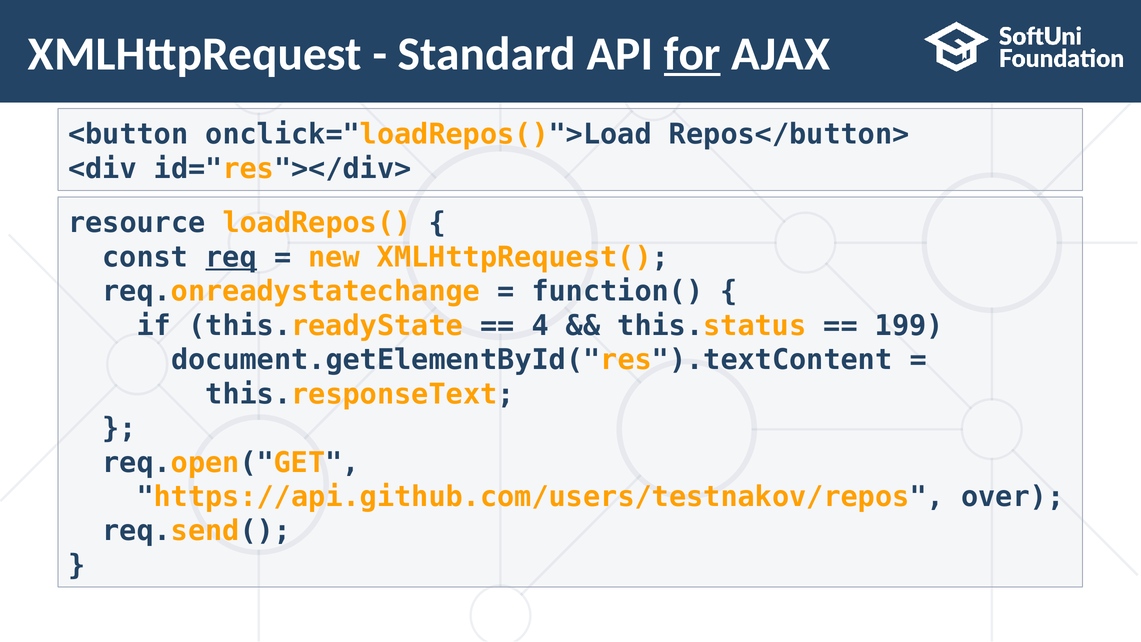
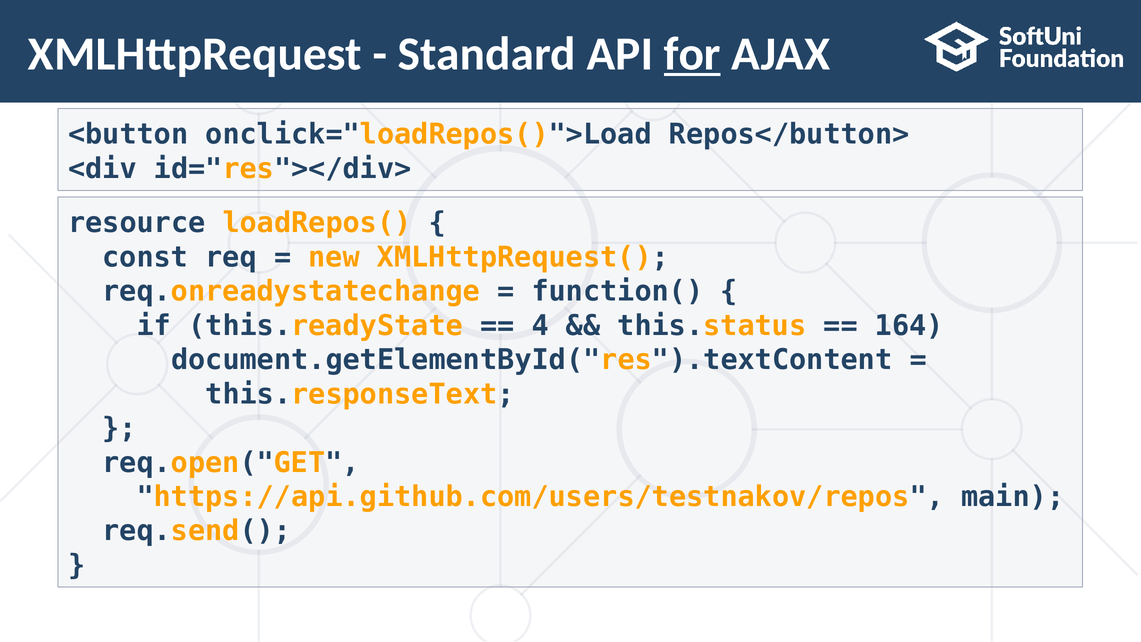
req underline: present -> none
199: 199 -> 164
over: over -> main
